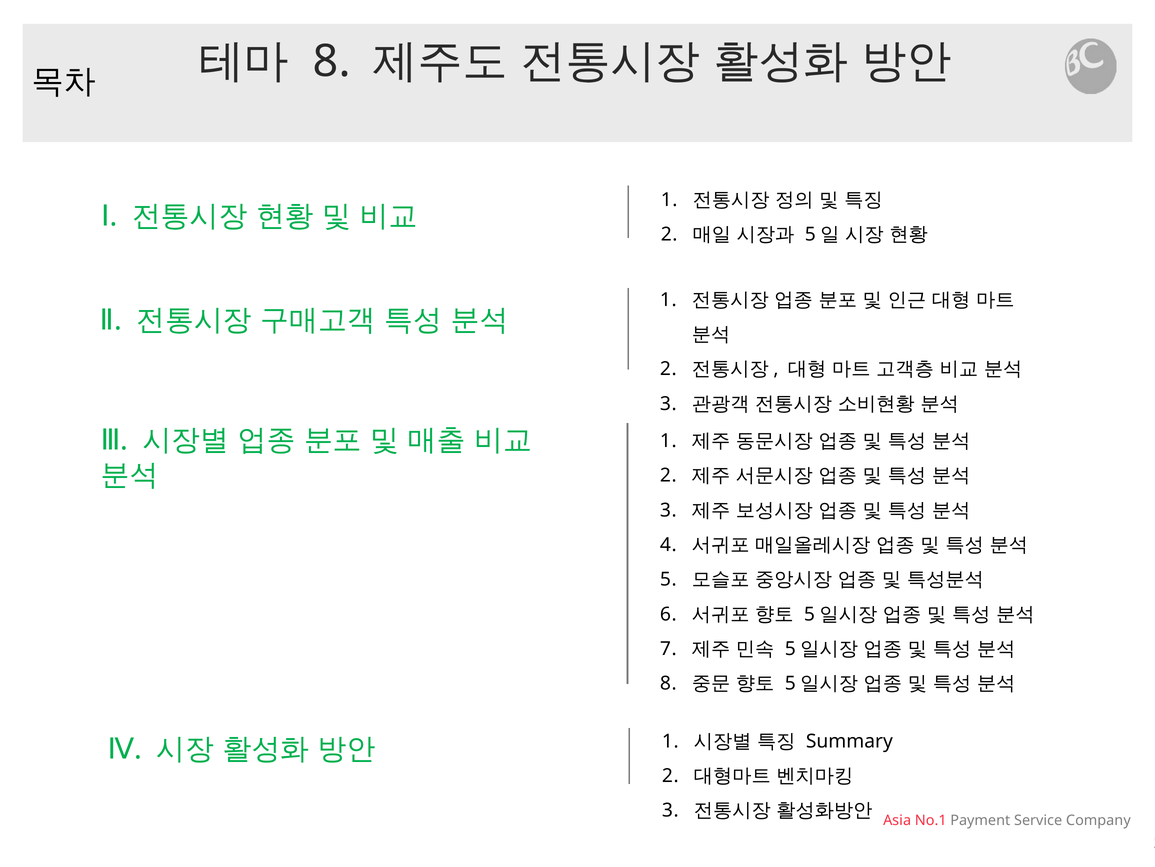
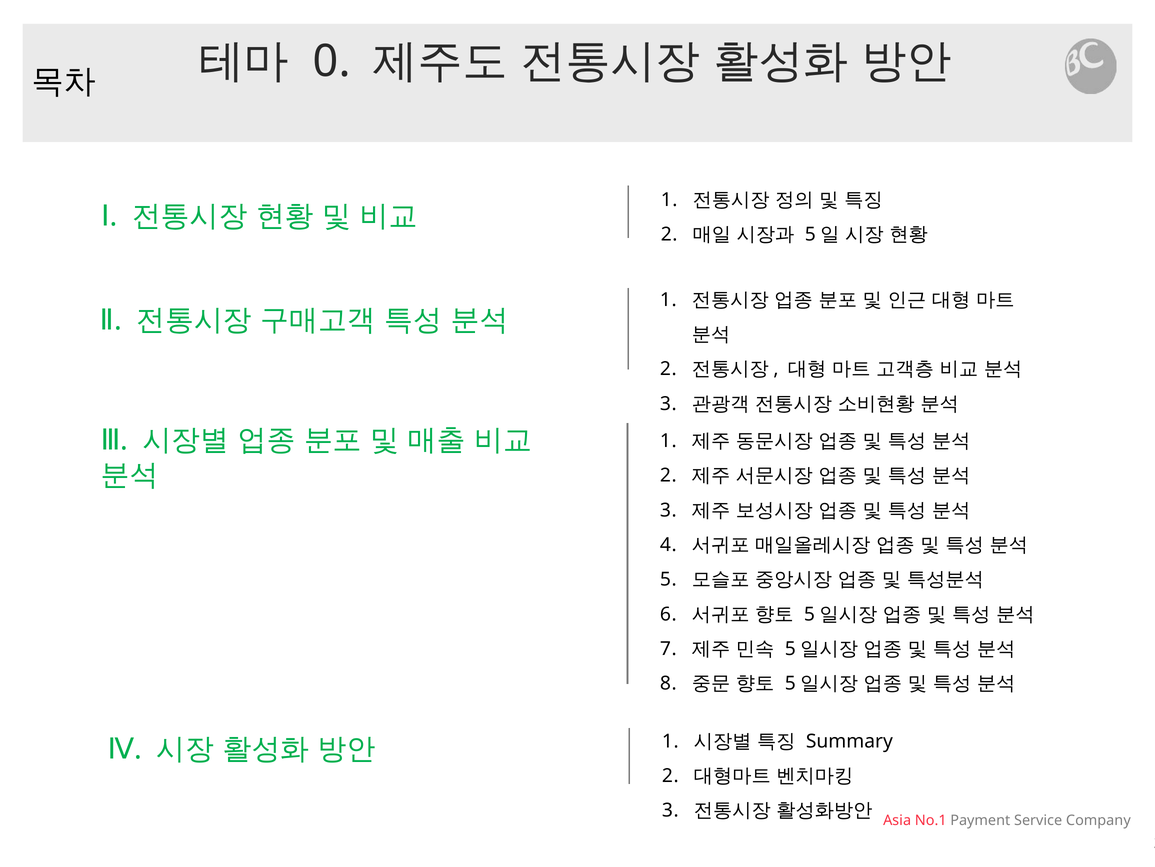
8 at (332, 61): 8 -> 0
